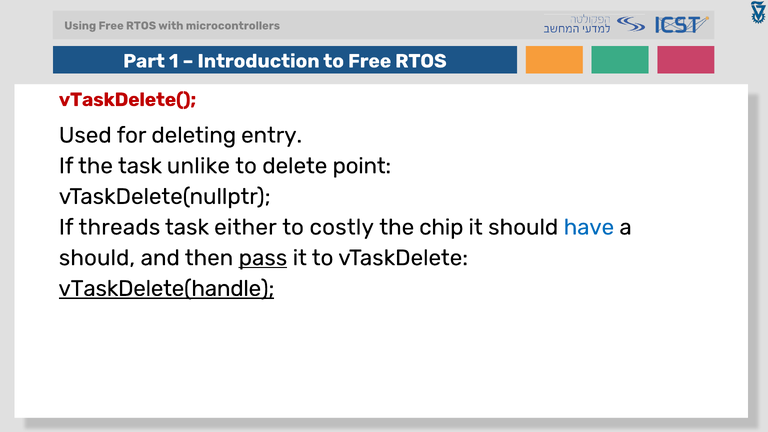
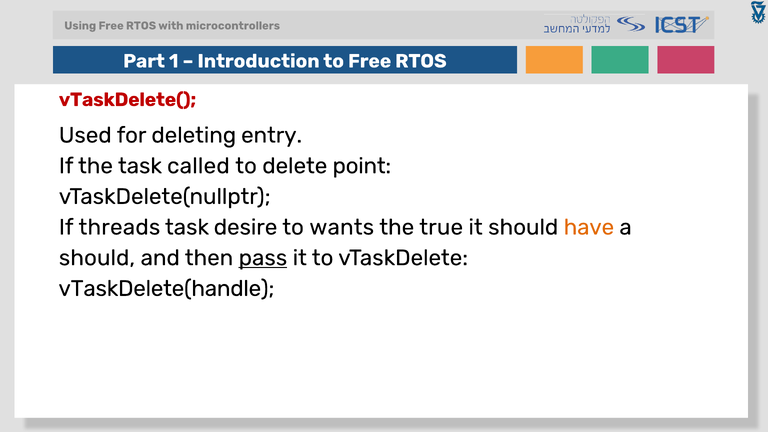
unlike: unlike -> called
either: either -> desire
costly: costly -> wants
chip: chip -> true
have colour: blue -> orange
vTaskDelete(handle underline: present -> none
